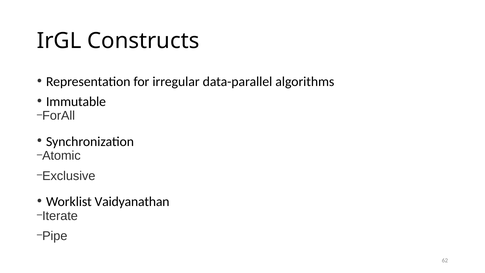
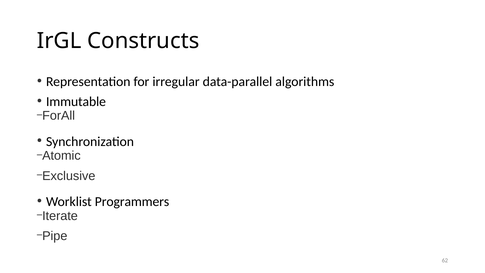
Vaidyanathan: Vaidyanathan -> Programmers
